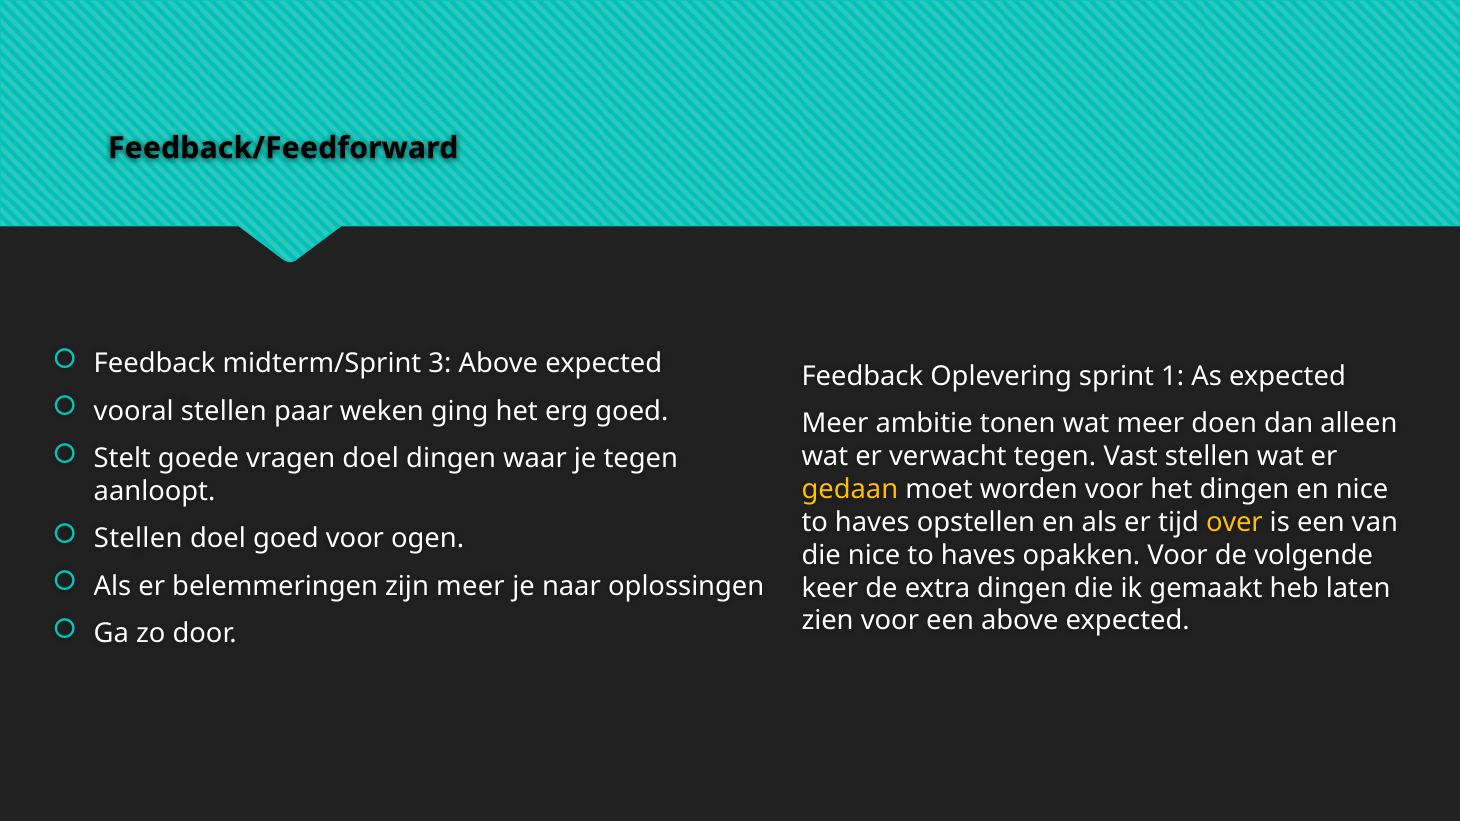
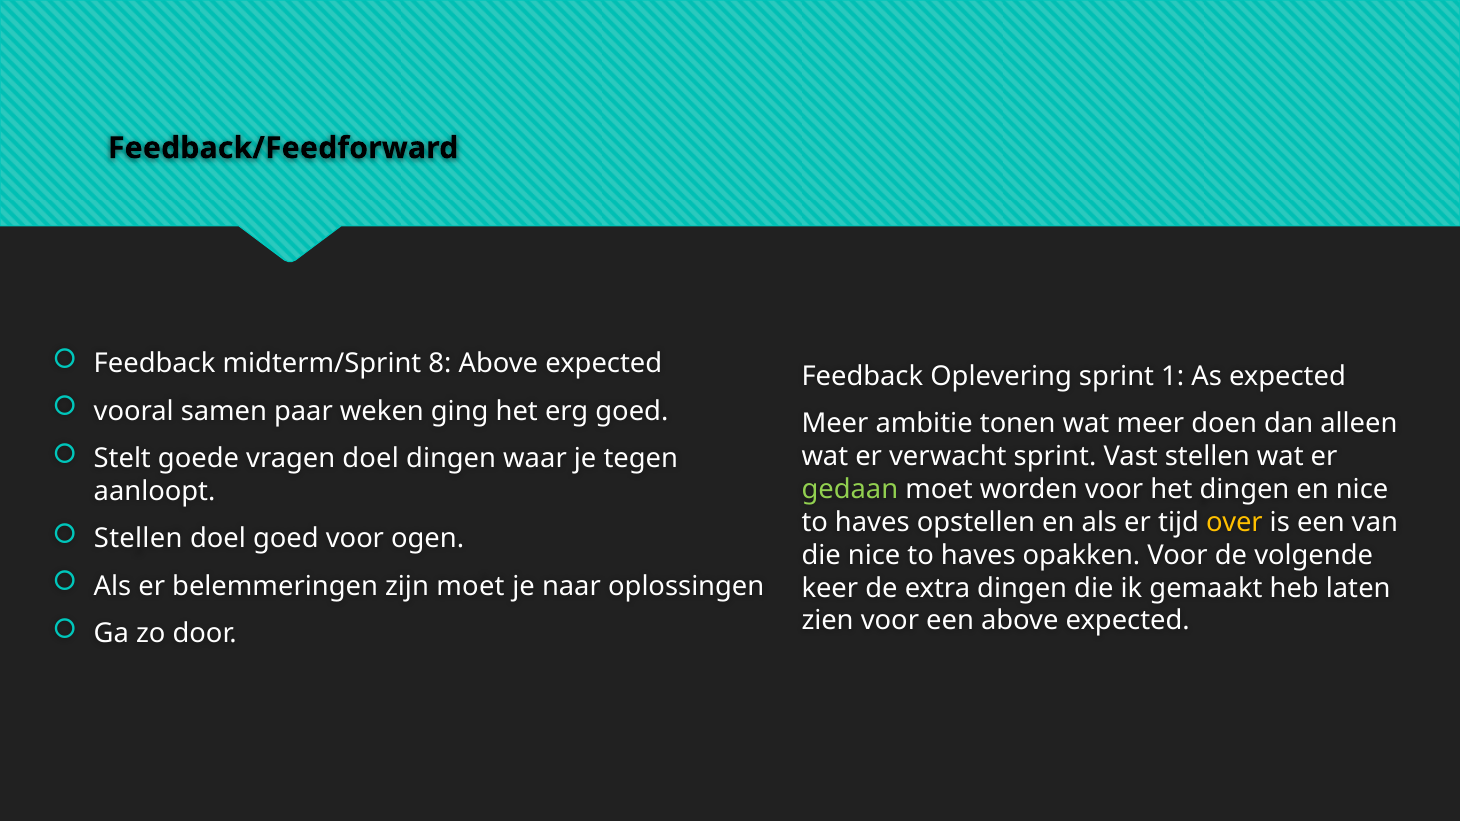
3: 3 -> 8
vooral stellen: stellen -> samen
verwacht tegen: tegen -> sprint
gedaan colour: yellow -> light green
zijn meer: meer -> moet
